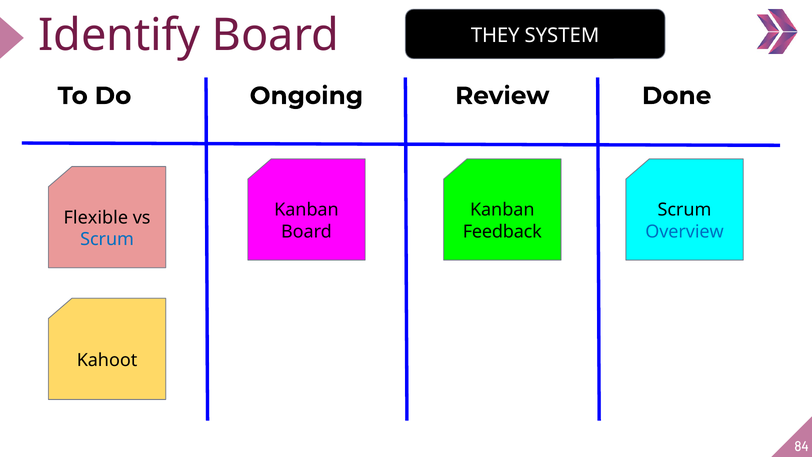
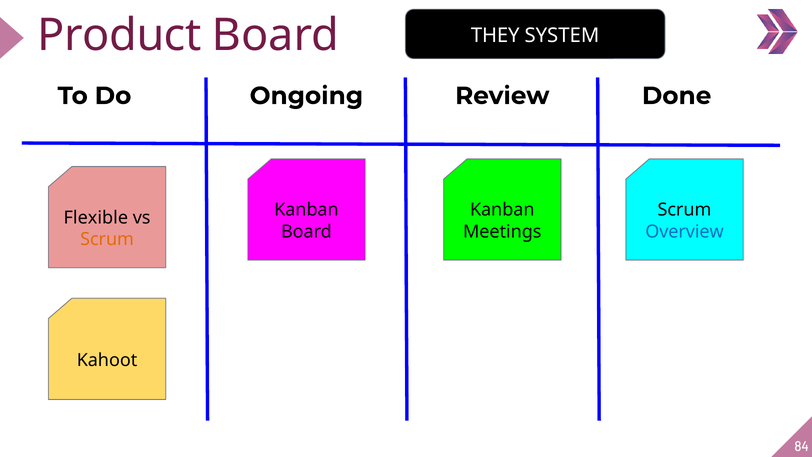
Identify: Identify -> Product
Feedback: Feedback -> Meetings
Scrum at (107, 239) colour: blue -> orange
